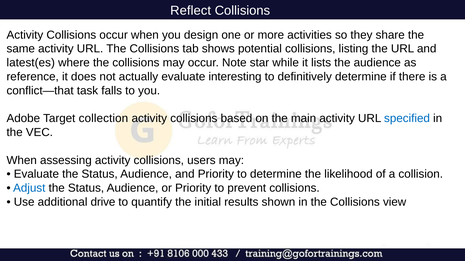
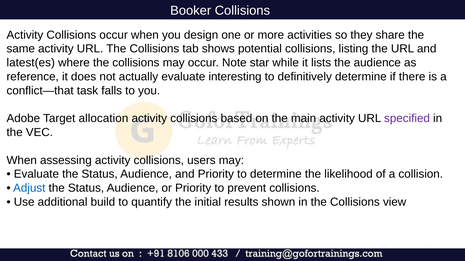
Reflect: Reflect -> Booker
collection: collection -> allocation
specified colour: blue -> purple
drive: drive -> build
